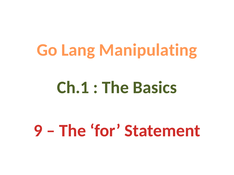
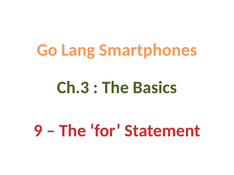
Manipulating: Manipulating -> Smartphones
Ch.1: Ch.1 -> Ch.3
